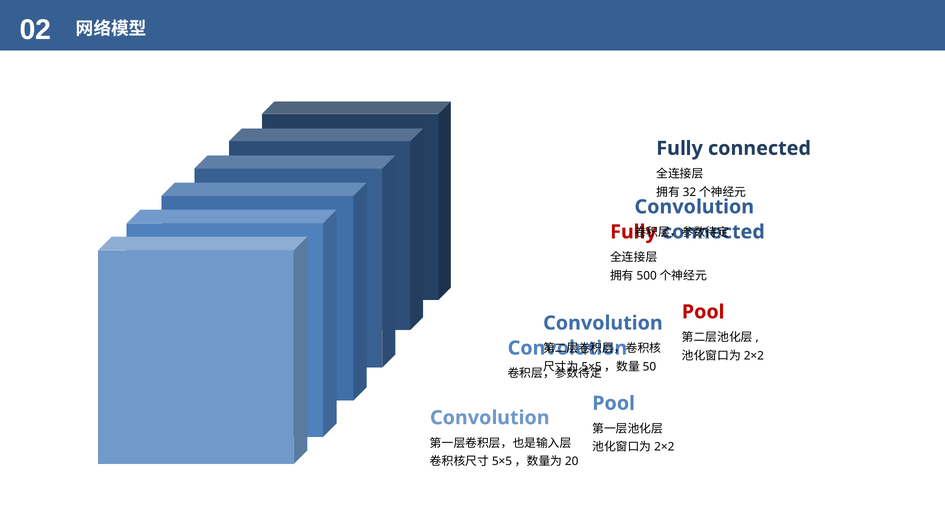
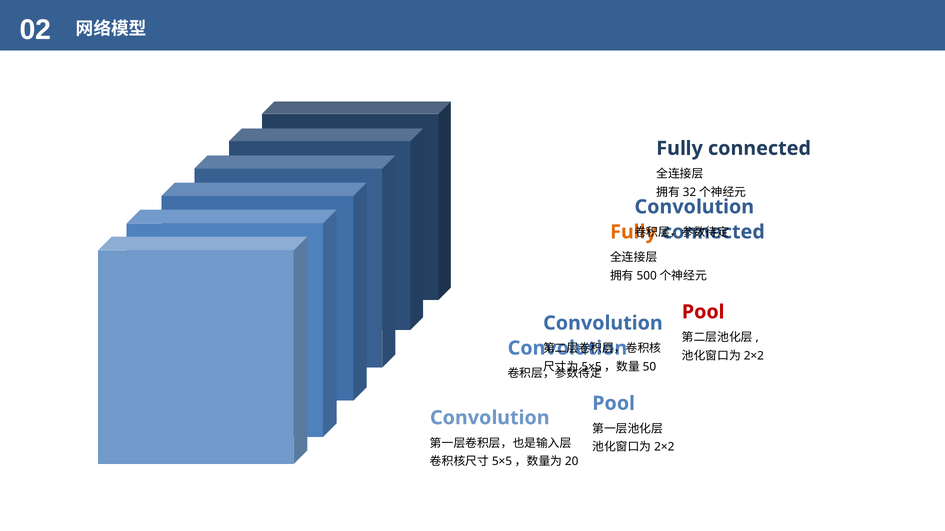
Fully at (633, 232) colour: red -> orange
